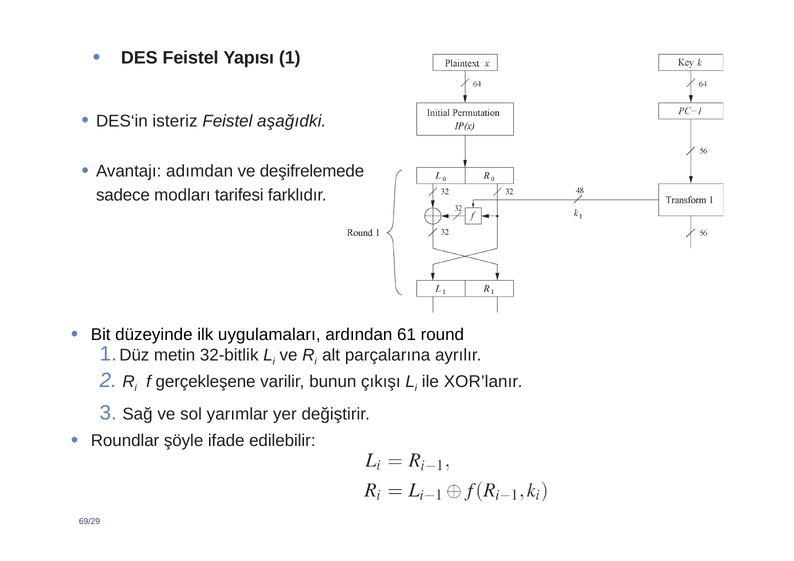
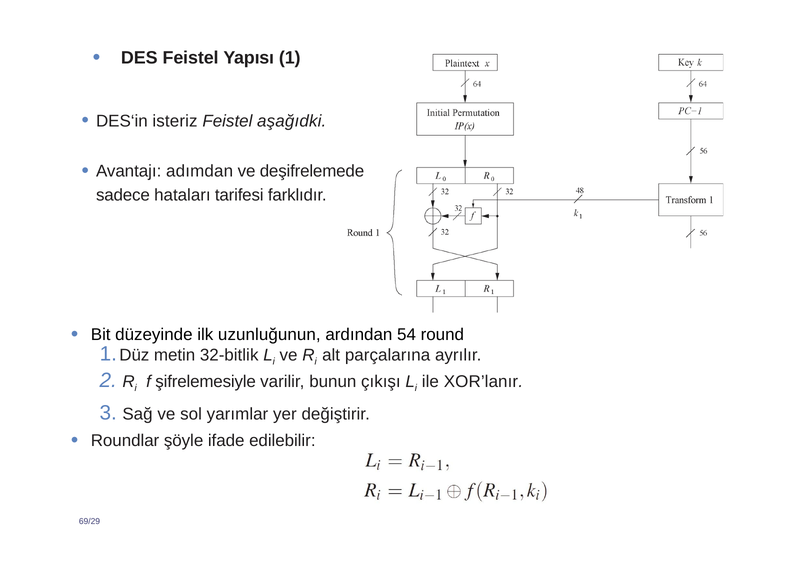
modları: modları -> hataları
uygulamaları: uygulamaları -> uzunluğunun
61: 61 -> 54
gerçekleşene: gerçekleşene -> şifrelemesiyle
